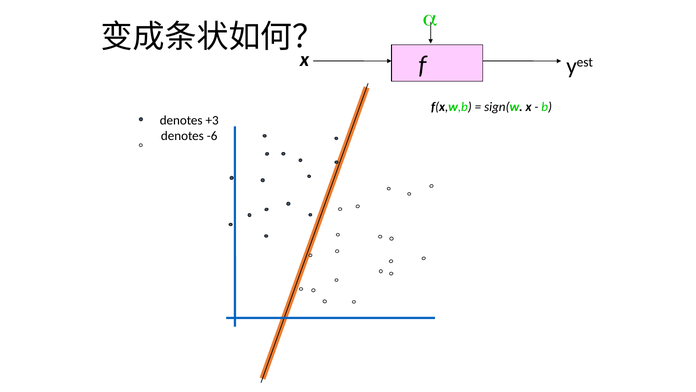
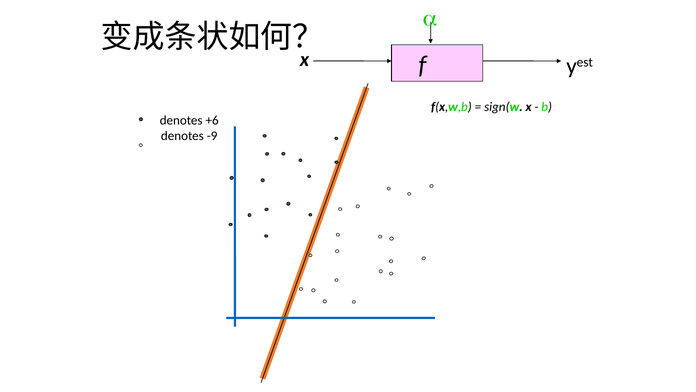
+3: +3 -> +6
-6: -6 -> -9
